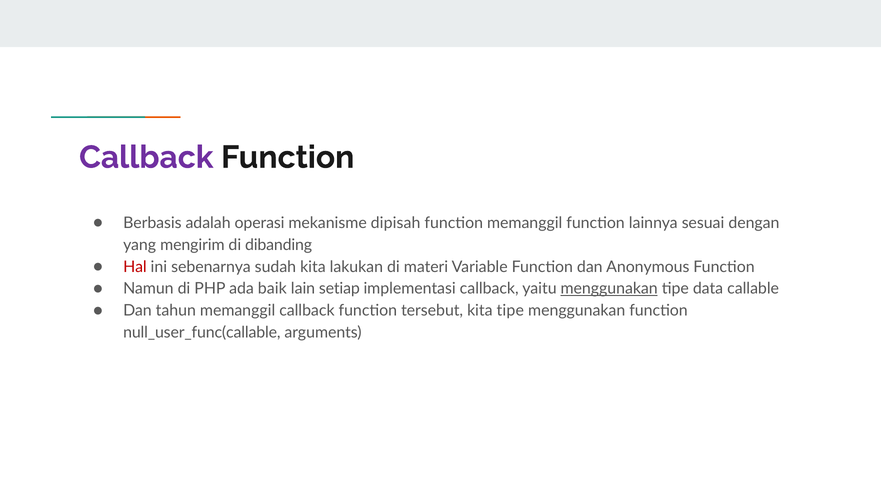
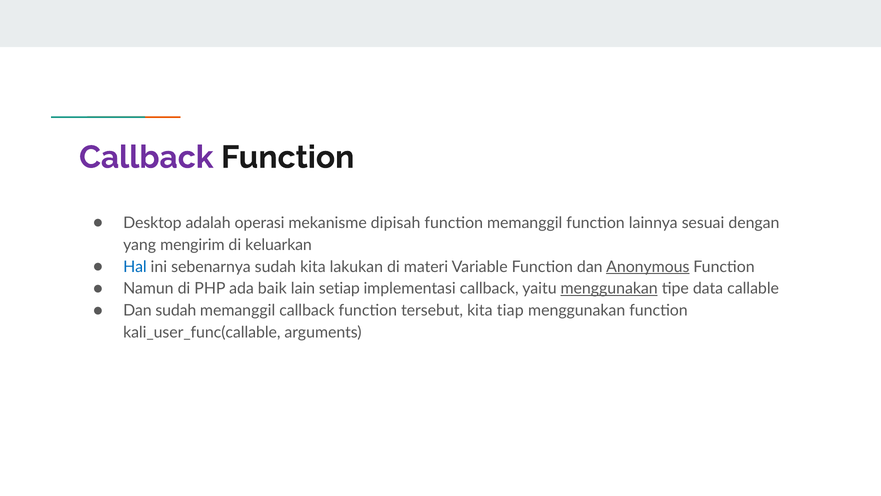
Berbasis: Berbasis -> Desktop
dibanding: dibanding -> keluarkan
Hal colour: red -> blue
Anonymous underline: none -> present
Dan tahun: tahun -> sudah
kita tipe: tipe -> tiap
null_user_func(callable: null_user_func(callable -> kali_user_func(callable
